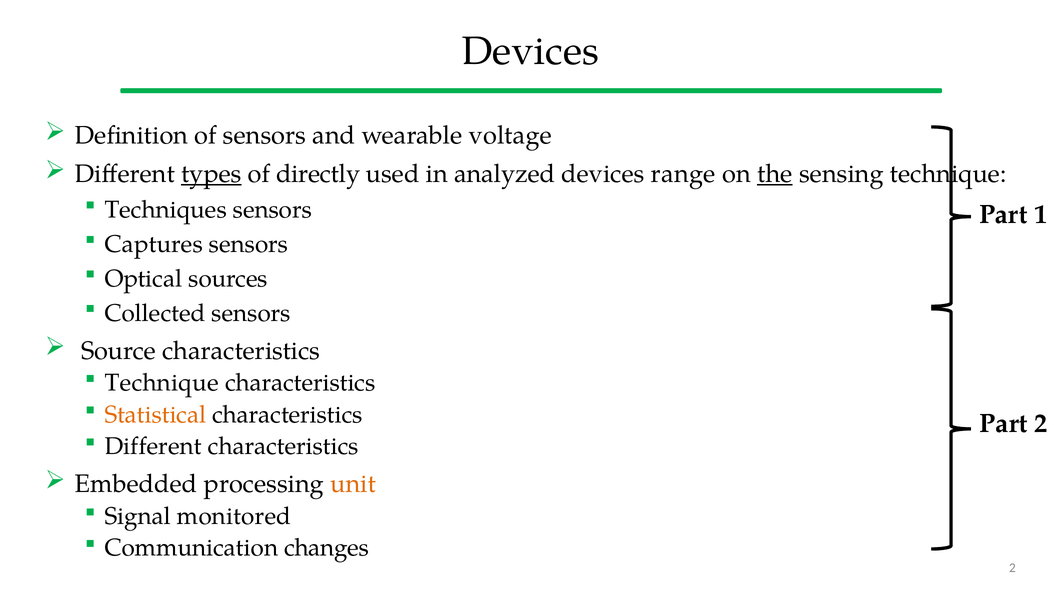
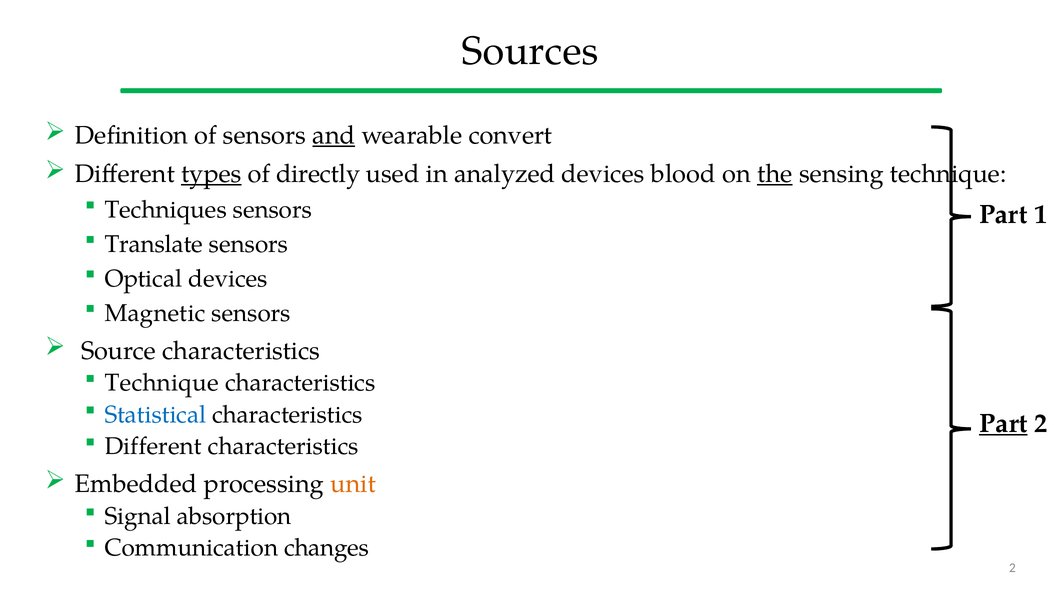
Devices at (530, 51): Devices -> Sources
and underline: none -> present
voltage: voltage -> convert
range: range -> blood
Captures: Captures -> Translate
Optical sources: sources -> devices
Collected: Collected -> Magnetic
Statistical colour: orange -> blue
Part at (1003, 423) underline: none -> present
monitored: monitored -> absorption
